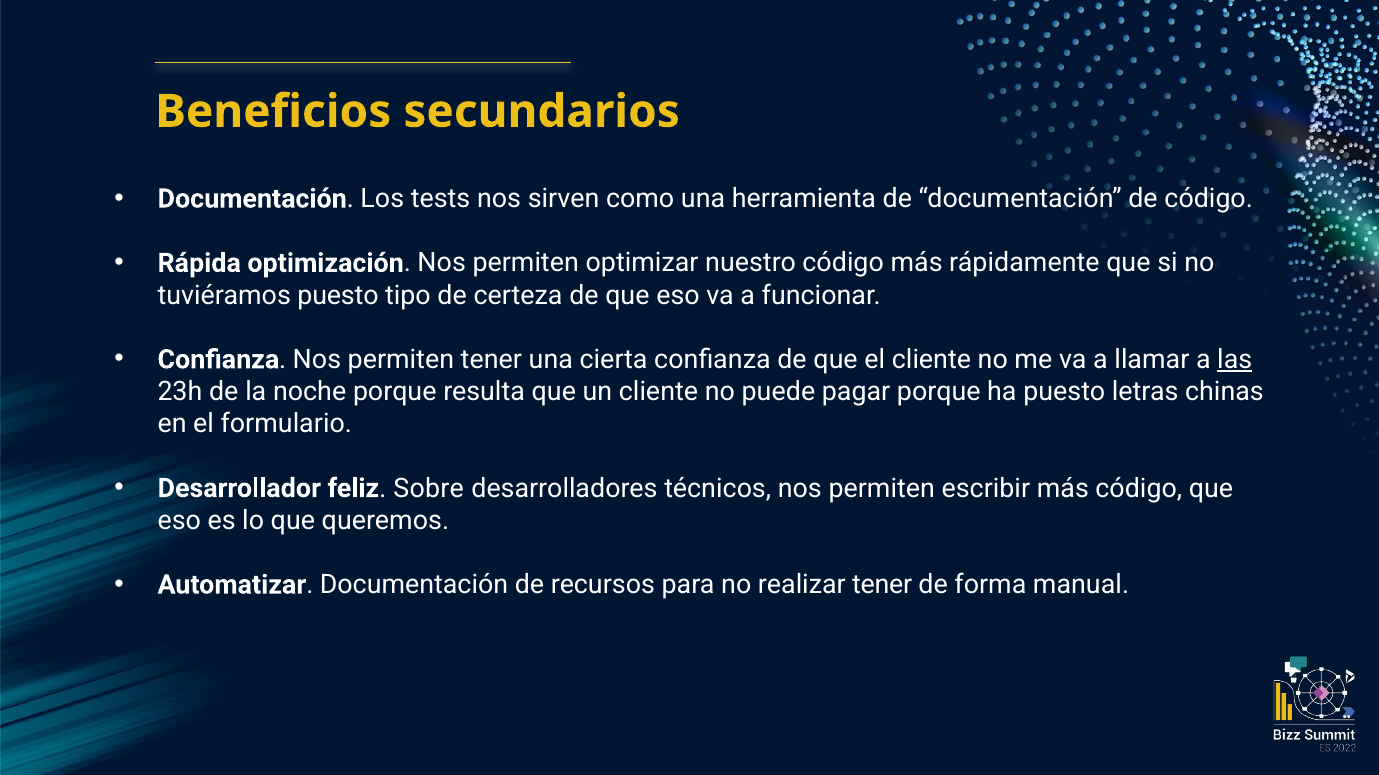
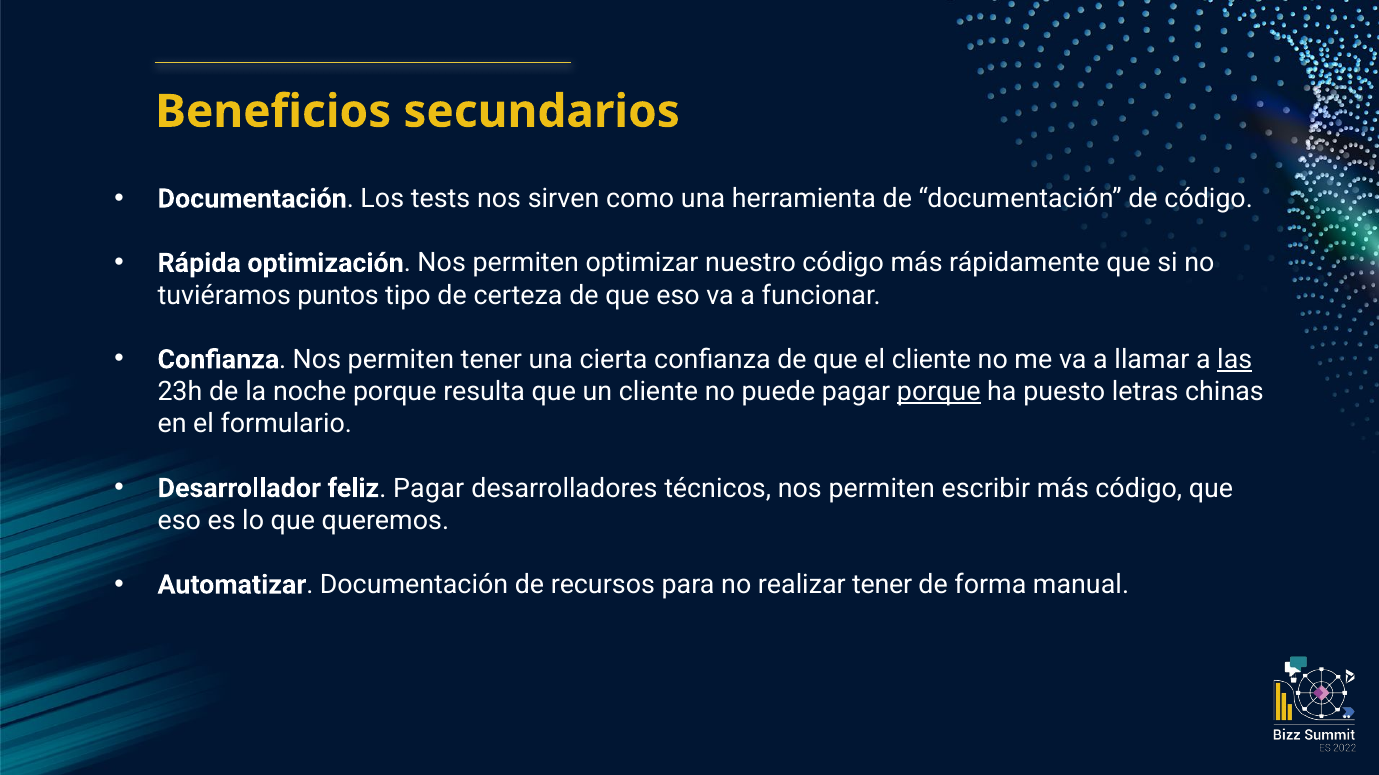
tuviéramos puesto: puesto -> puntos
porque at (939, 392) underline: none -> present
feliz Sobre: Sobre -> Pagar
